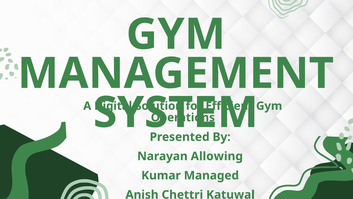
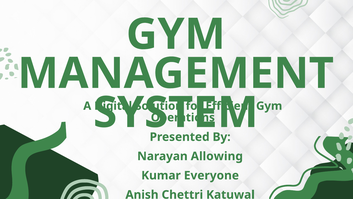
Managed: Managed -> Everyone
